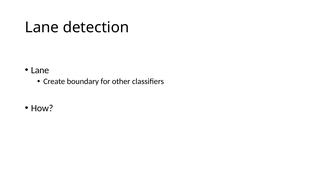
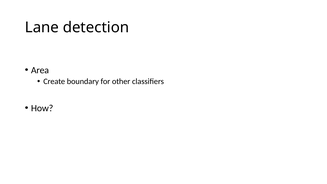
Lane at (40, 70): Lane -> Area
